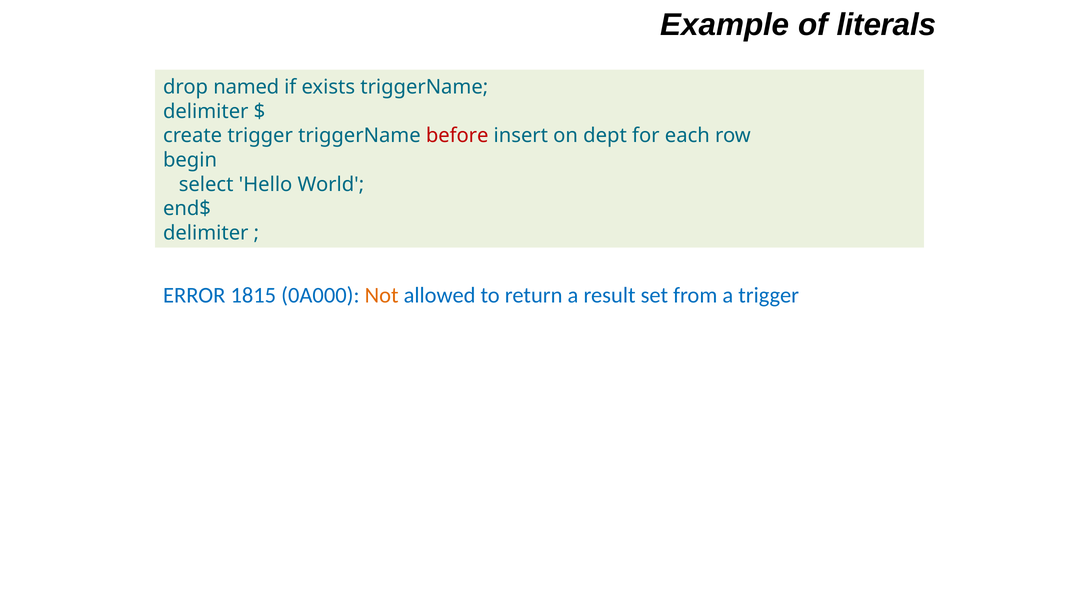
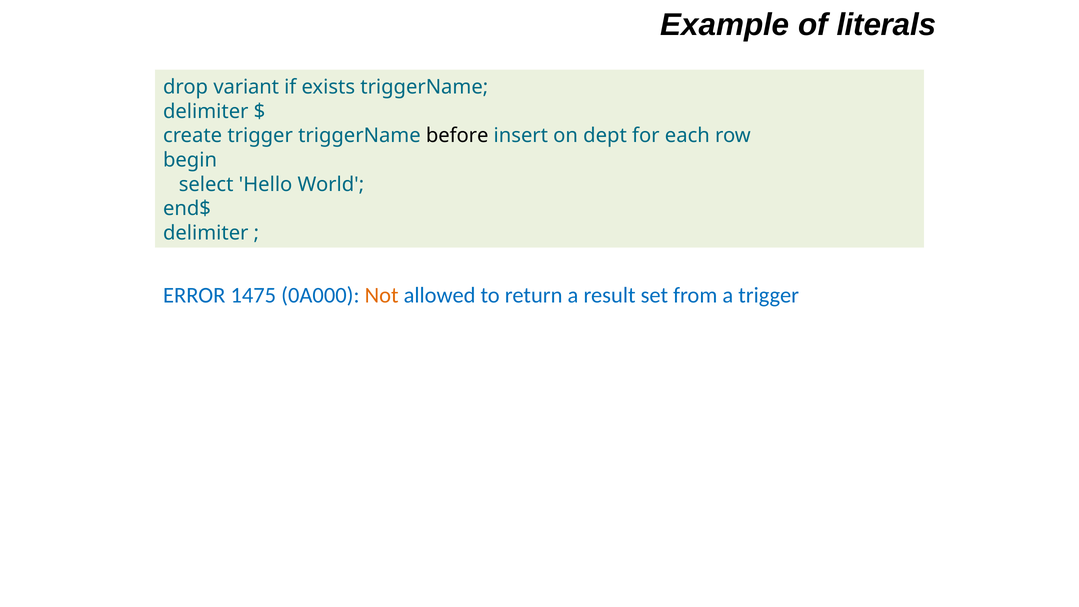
named: named -> variant
before colour: red -> black
1815: 1815 -> 1475
